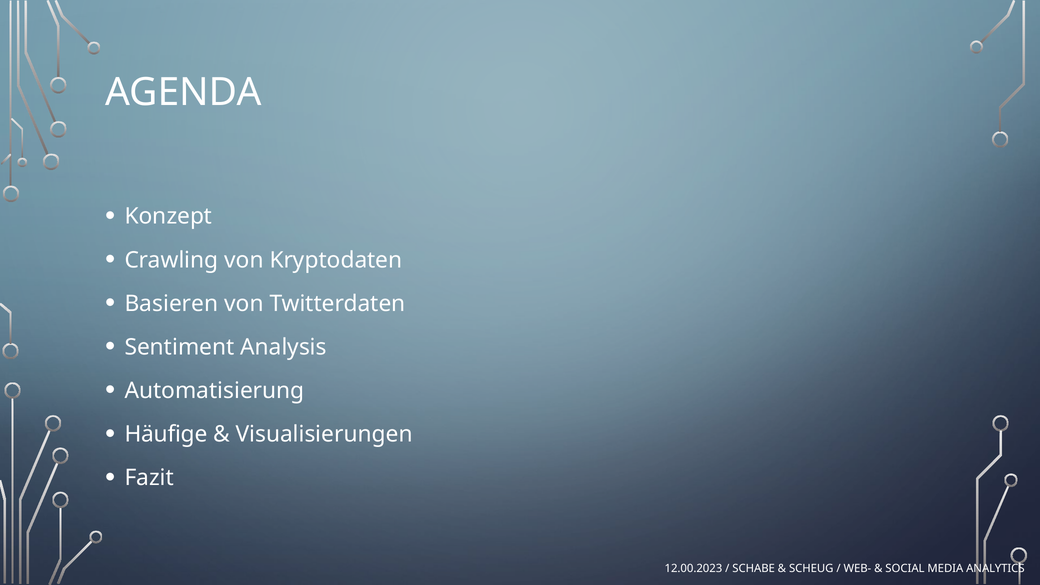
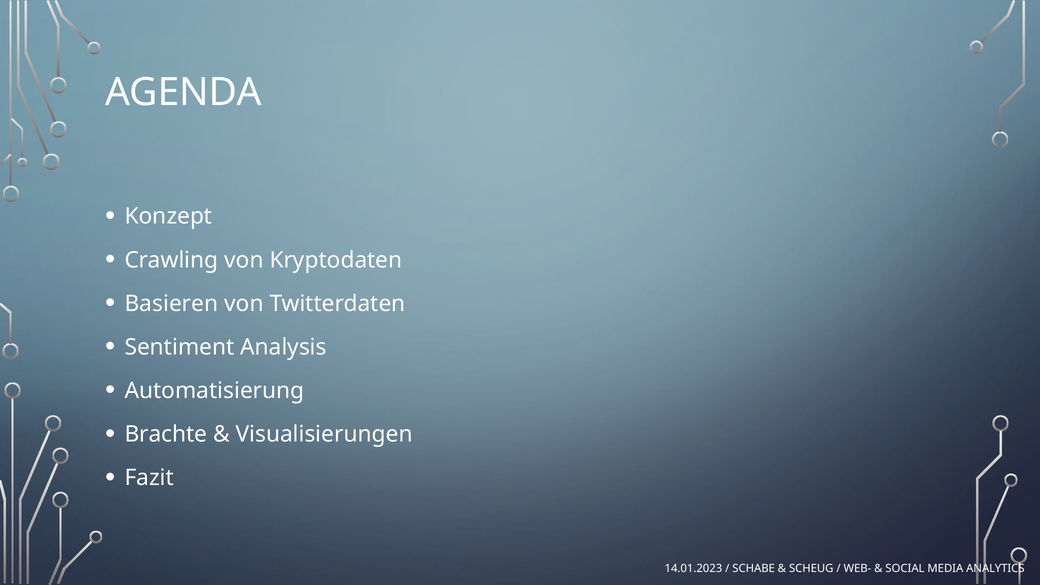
Häufige: Häufige -> Brachte
12.00.2023: 12.00.2023 -> 14.01.2023
